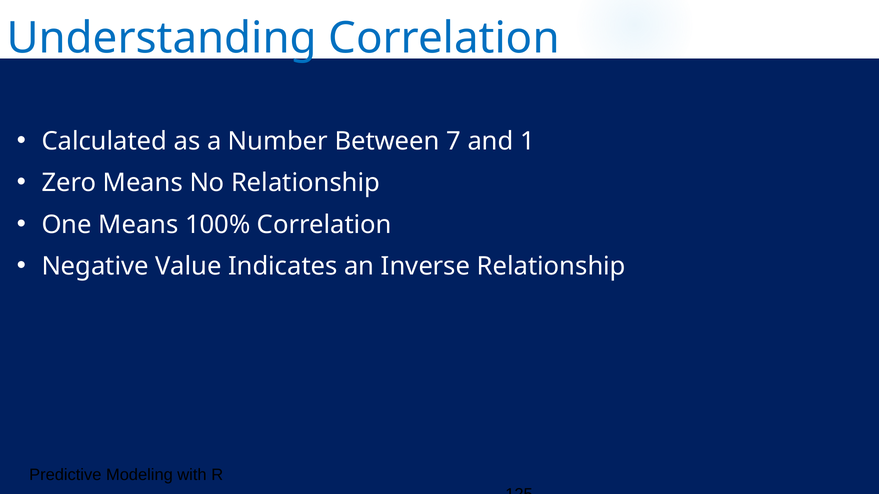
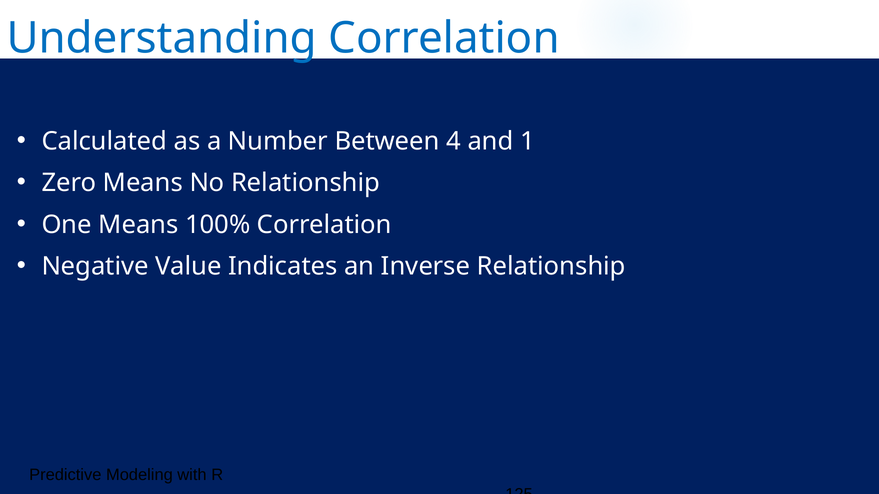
7: 7 -> 4
